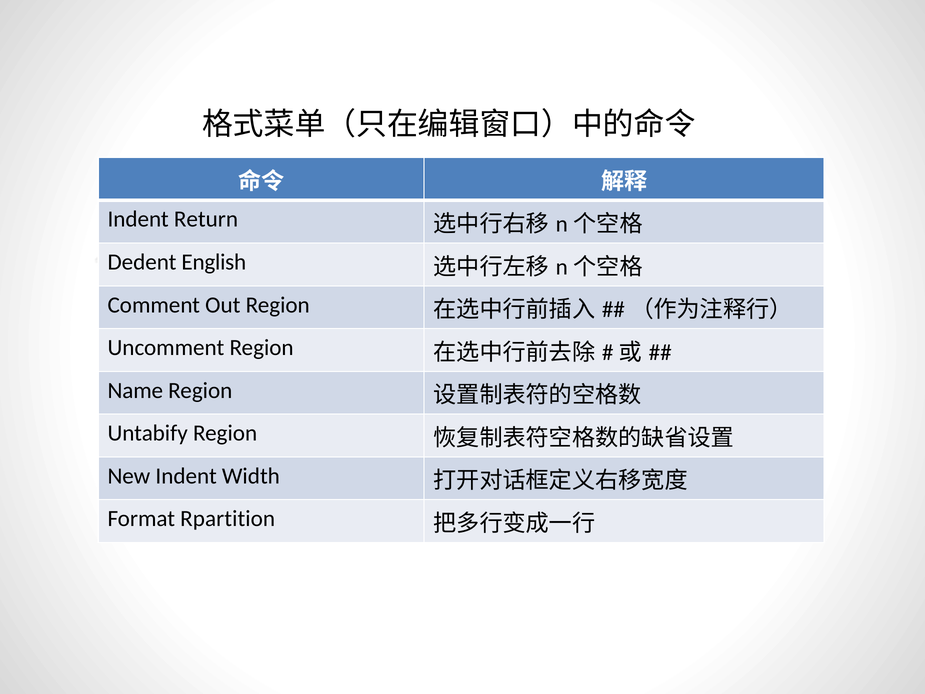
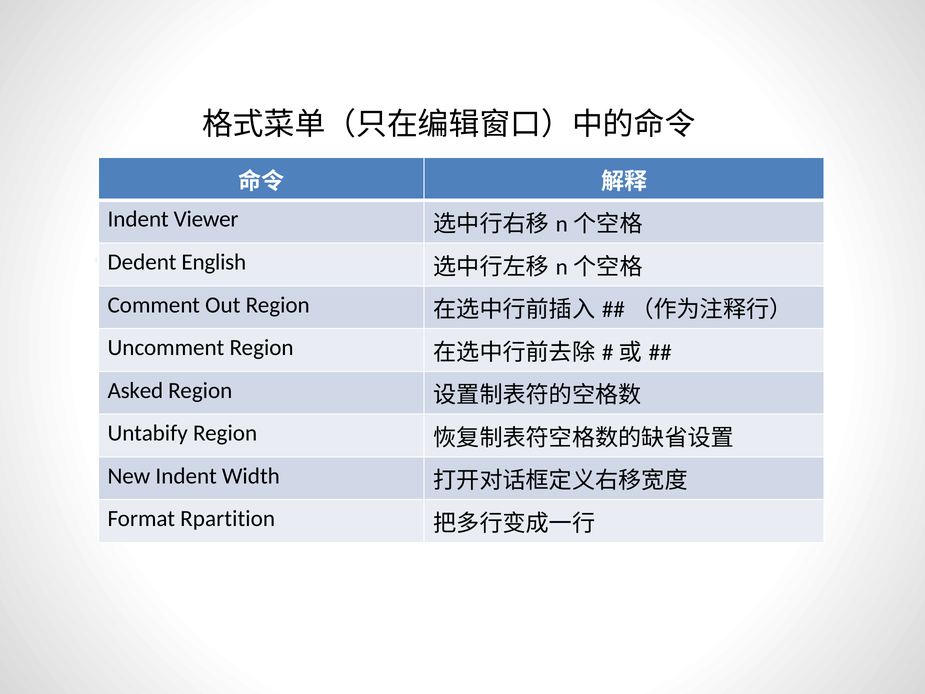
Return: Return -> Viewer
Name: Name -> Asked
